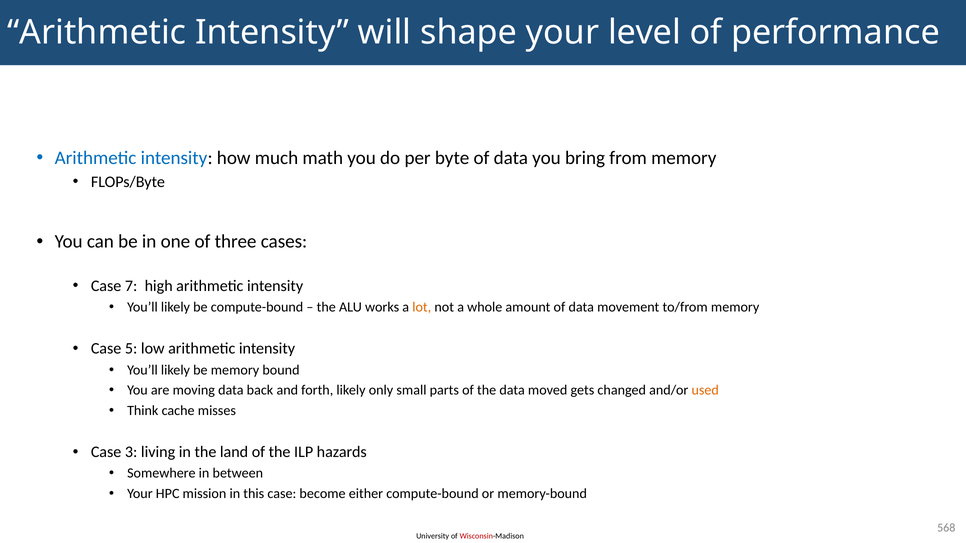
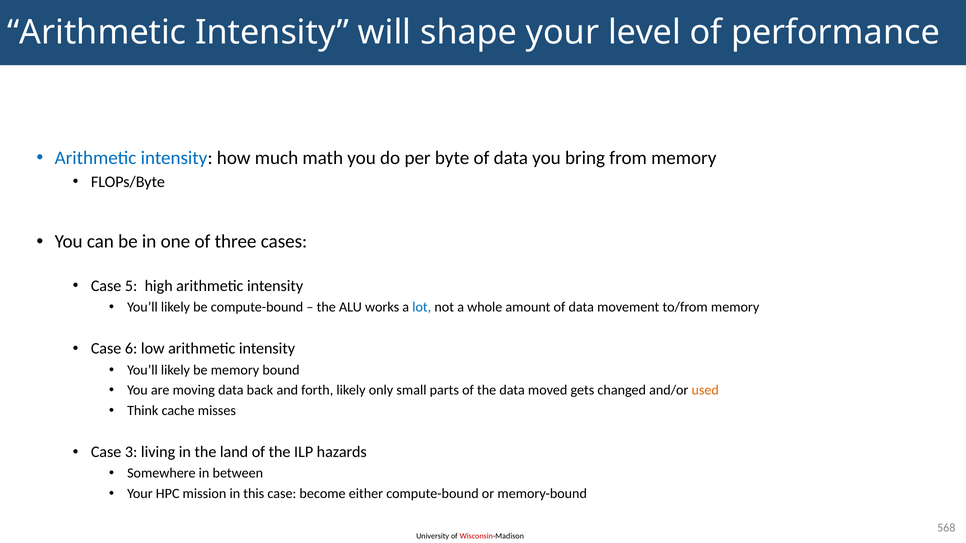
7: 7 -> 5
lot colour: orange -> blue
5: 5 -> 6
